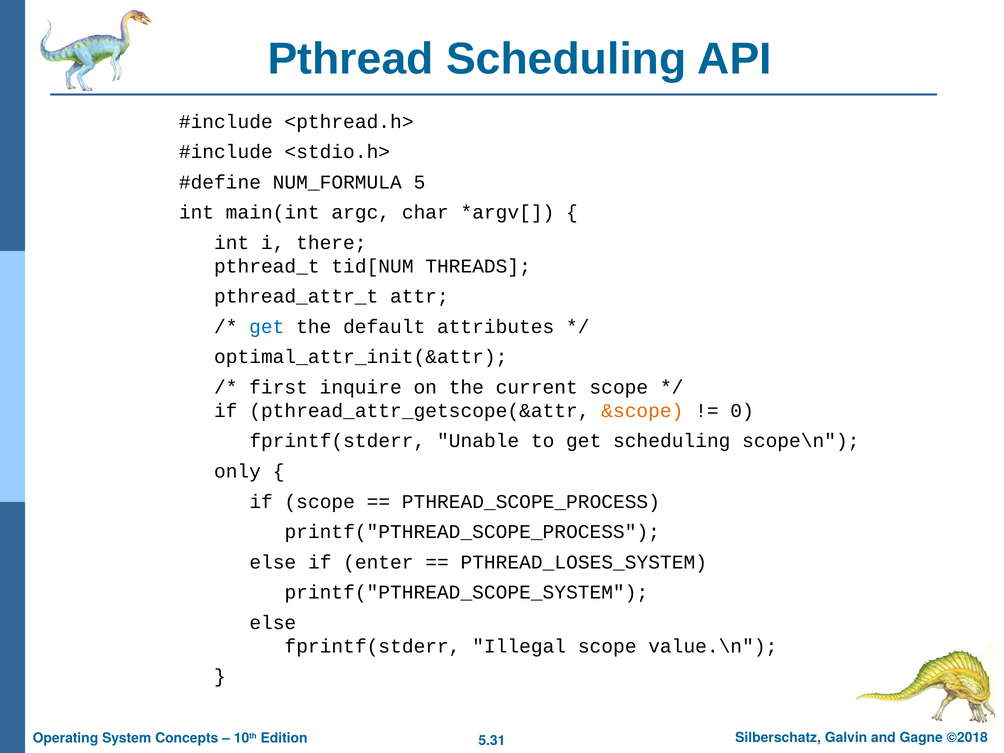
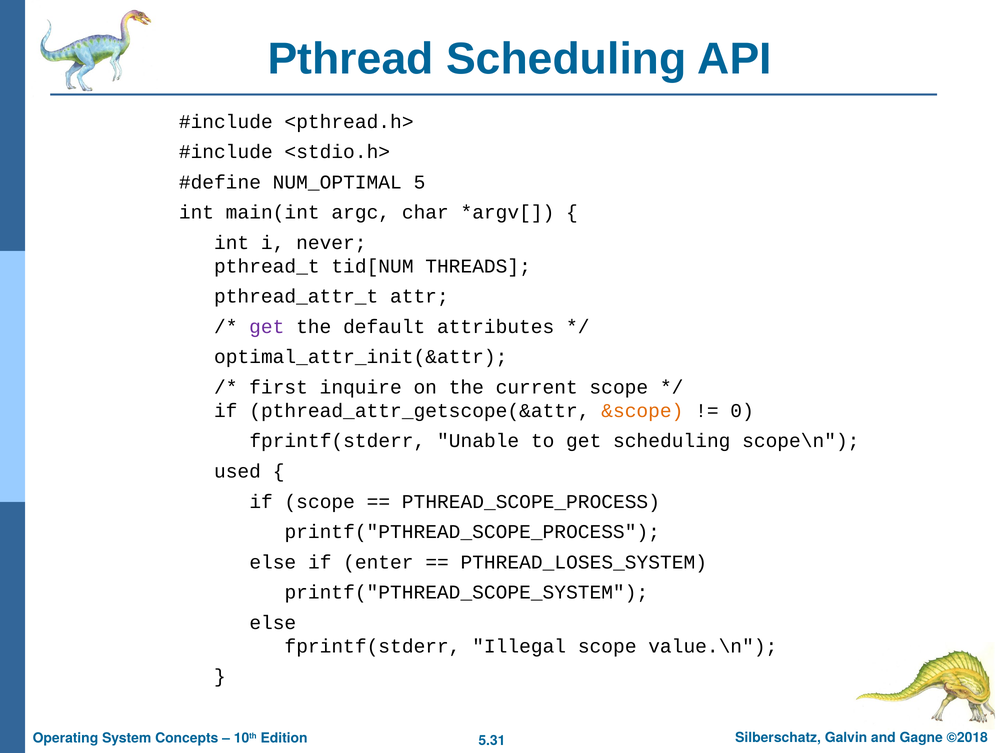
NUM_FORMULA: NUM_FORMULA -> NUM_OPTIMAL
there: there -> never
get at (267, 327) colour: blue -> purple
only: only -> used
